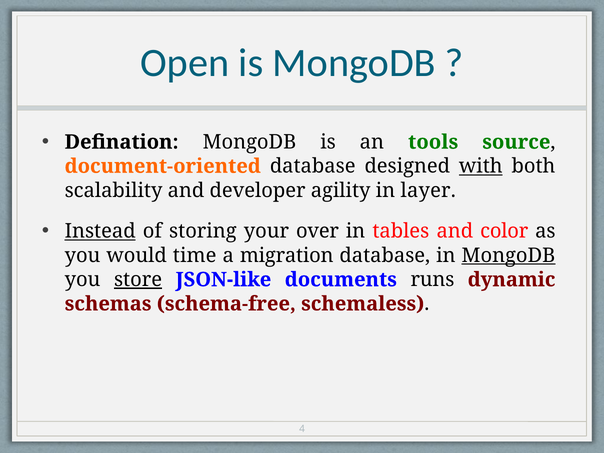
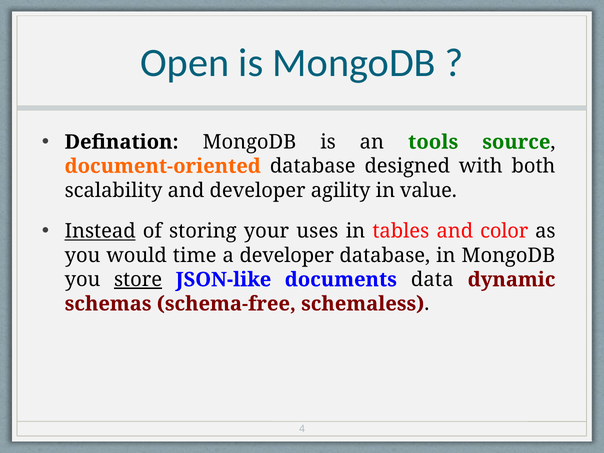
with underline: present -> none
layer: layer -> value
over: over -> uses
a migration: migration -> developer
MongoDB at (509, 255) underline: present -> none
runs: runs -> data
